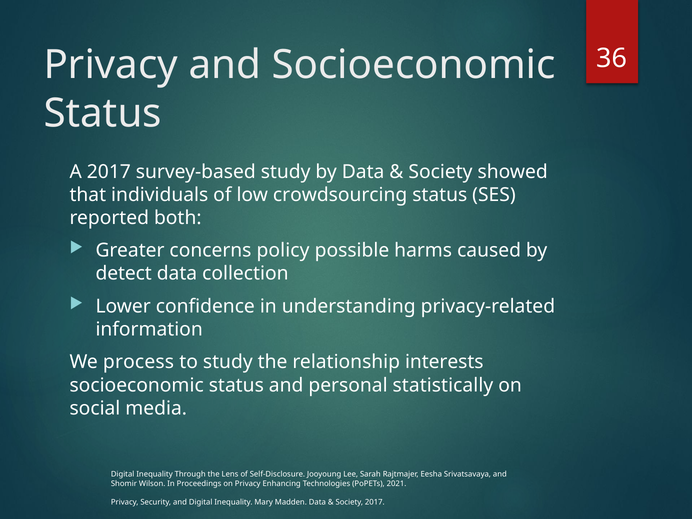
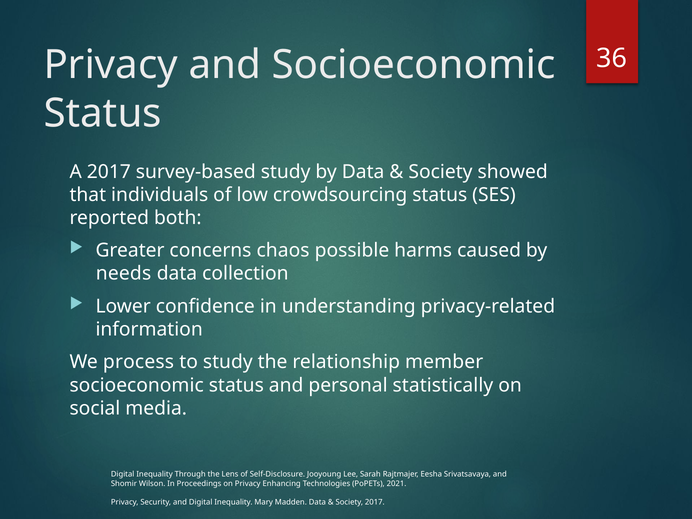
policy: policy -> chaos
detect: detect -> needs
interests: interests -> member
